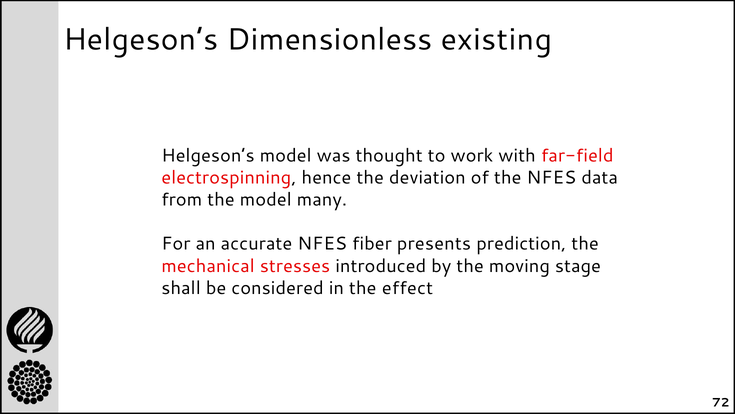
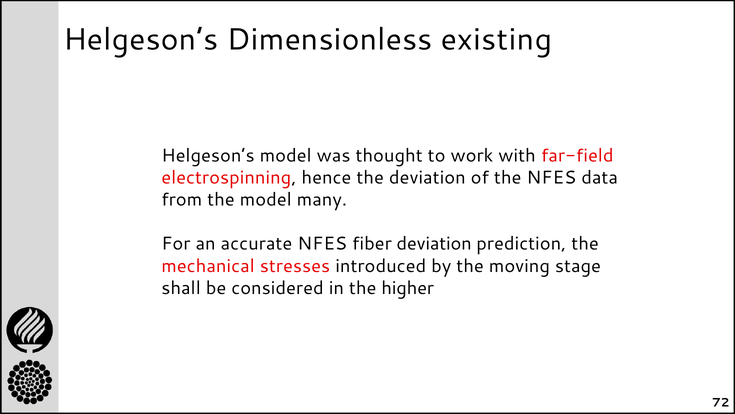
fiber presents: presents -> deviation
effect: effect -> higher
